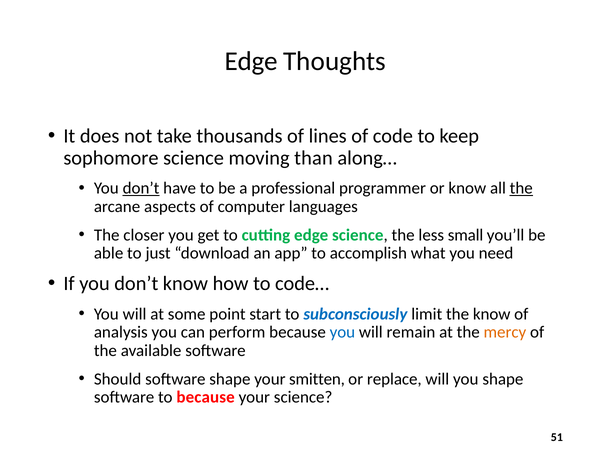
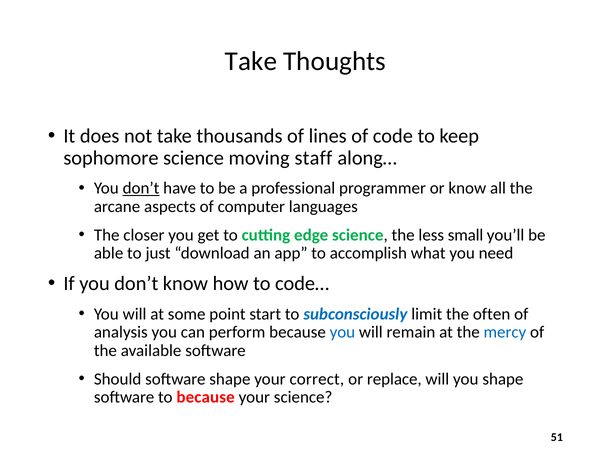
Edge at (251, 61): Edge -> Take
than: than -> staff
the at (521, 188) underline: present -> none
the know: know -> often
mercy colour: orange -> blue
smitten: smitten -> correct
